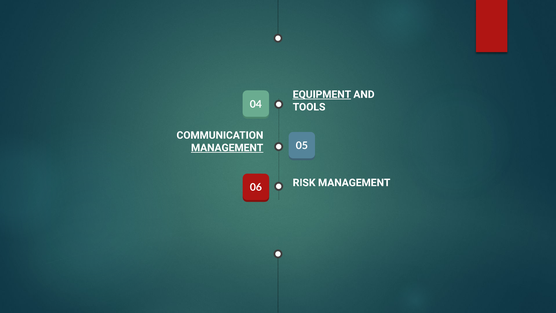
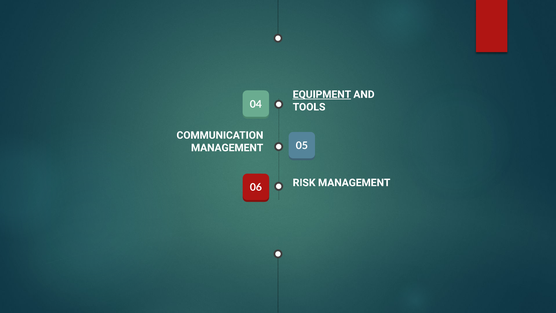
MANAGEMENT at (227, 148) underline: present -> none
